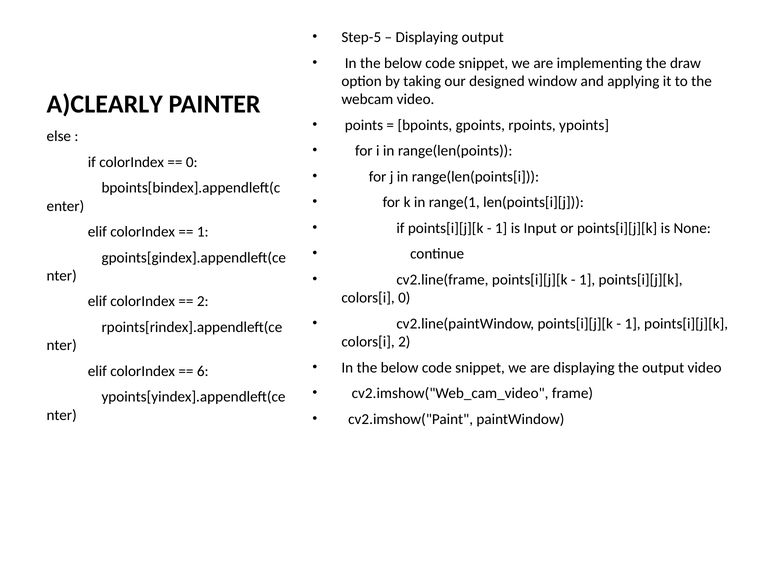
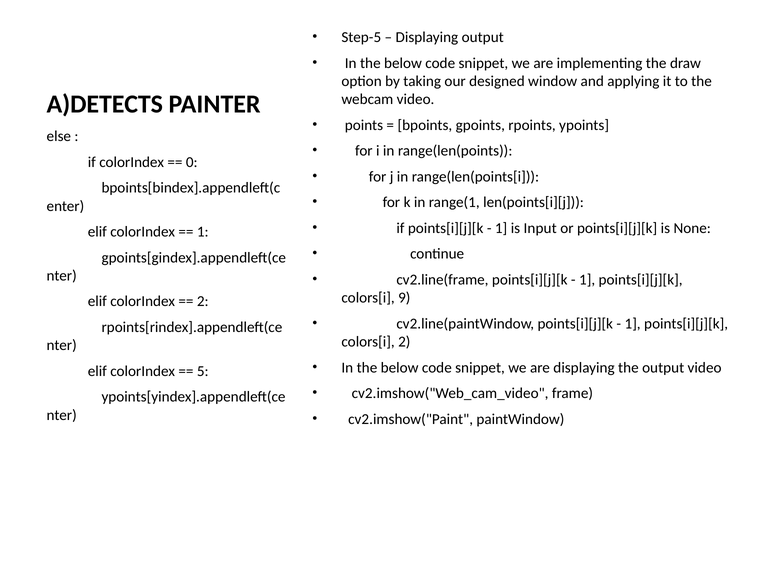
A)CLEARLY: A)CLEARLY -> A)DETECTS
colors[i 0: 0 -> 9
6: 6 -> 5
